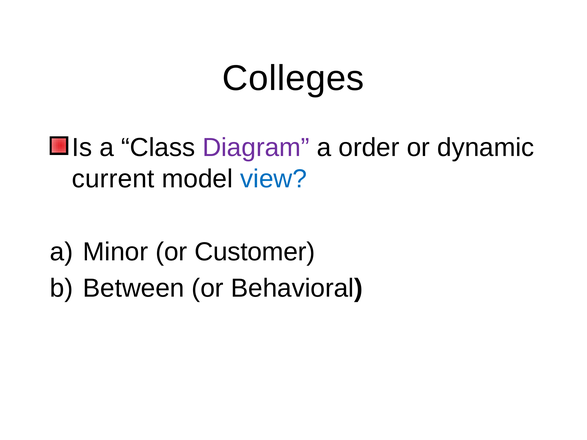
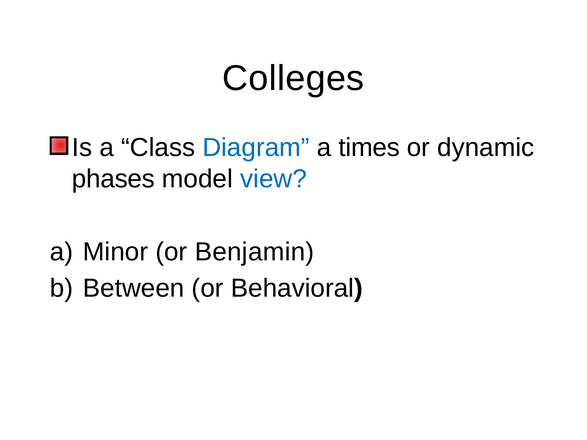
Diagram colour: purple -> blue
order: order -> times
current: current -> phases
Customer: Customer -> Benjamin
